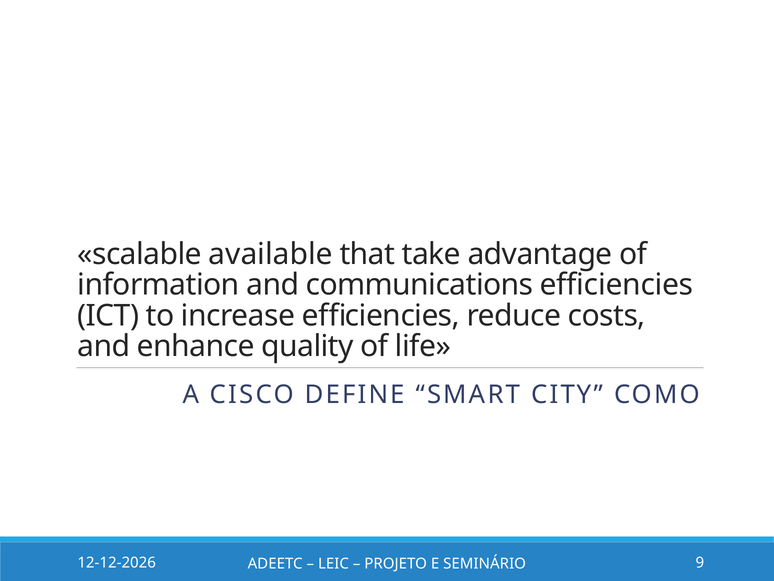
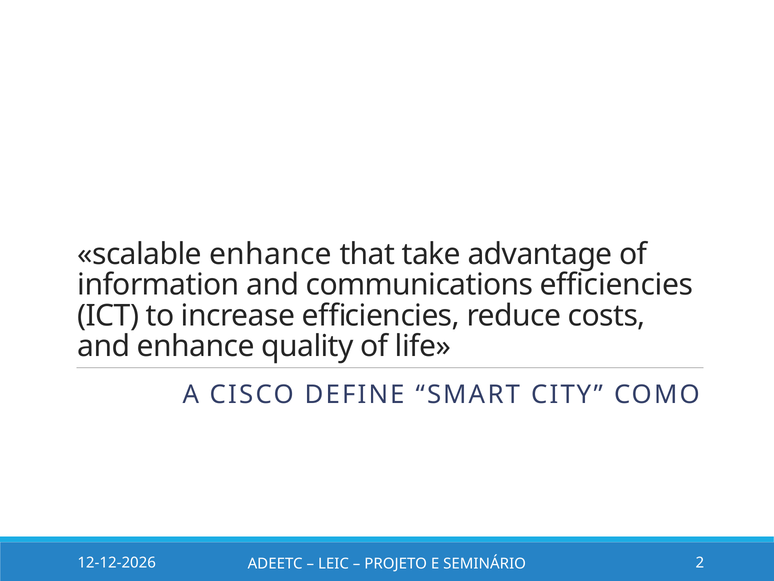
scalable available: available -> enhance
9: 9 -> 2
